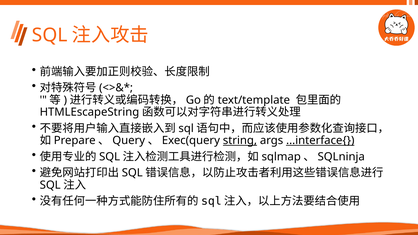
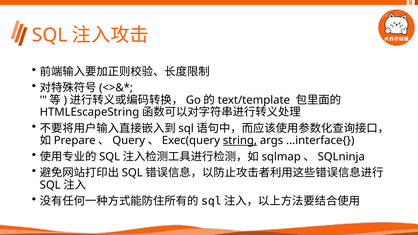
...interface{ underline: present -> none
